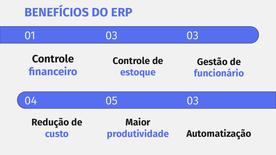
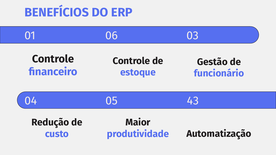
01 03: 03 -> 06
05 03: 03 -> 43
